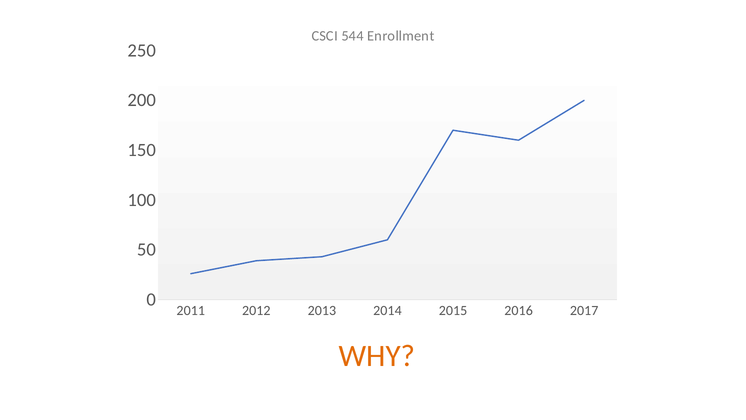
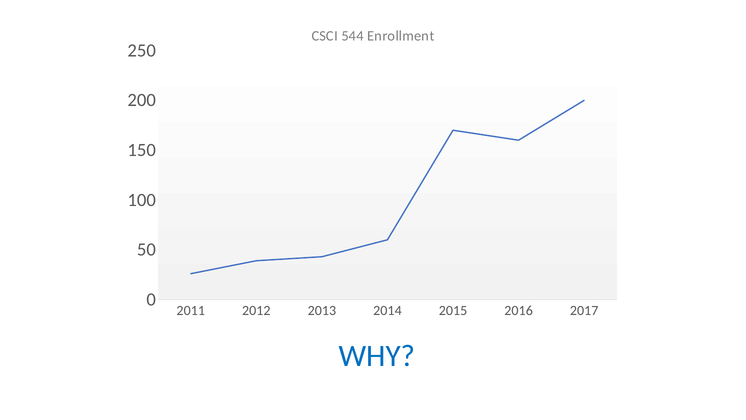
WHY colour: orange -> blue
